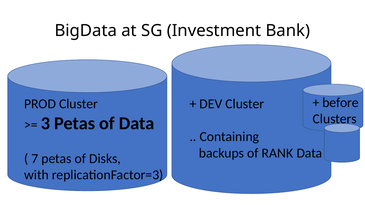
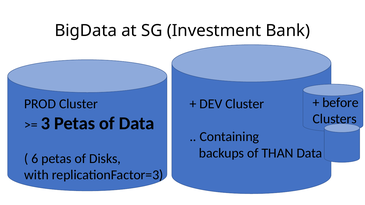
RANK: RANK -> THAN
7: 7 -> 6
